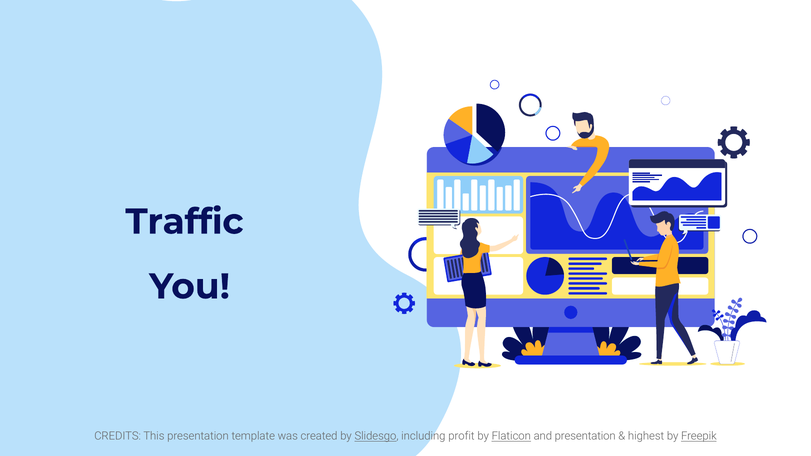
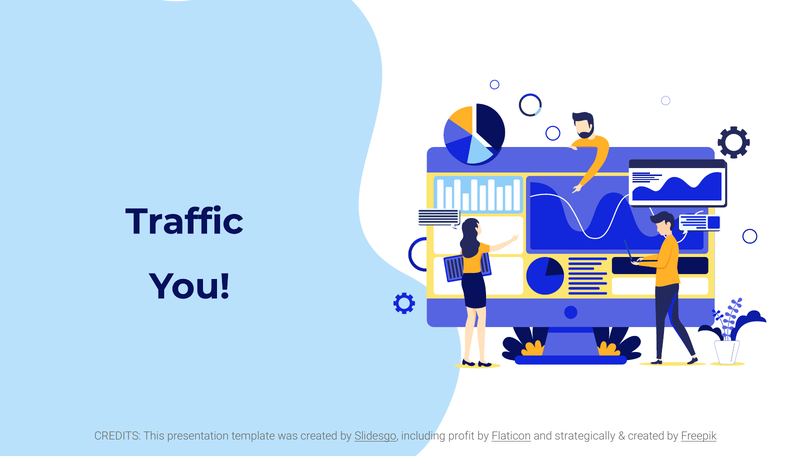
and presentation: presentation -> strategically
highest at (646, 436): highest -> created
